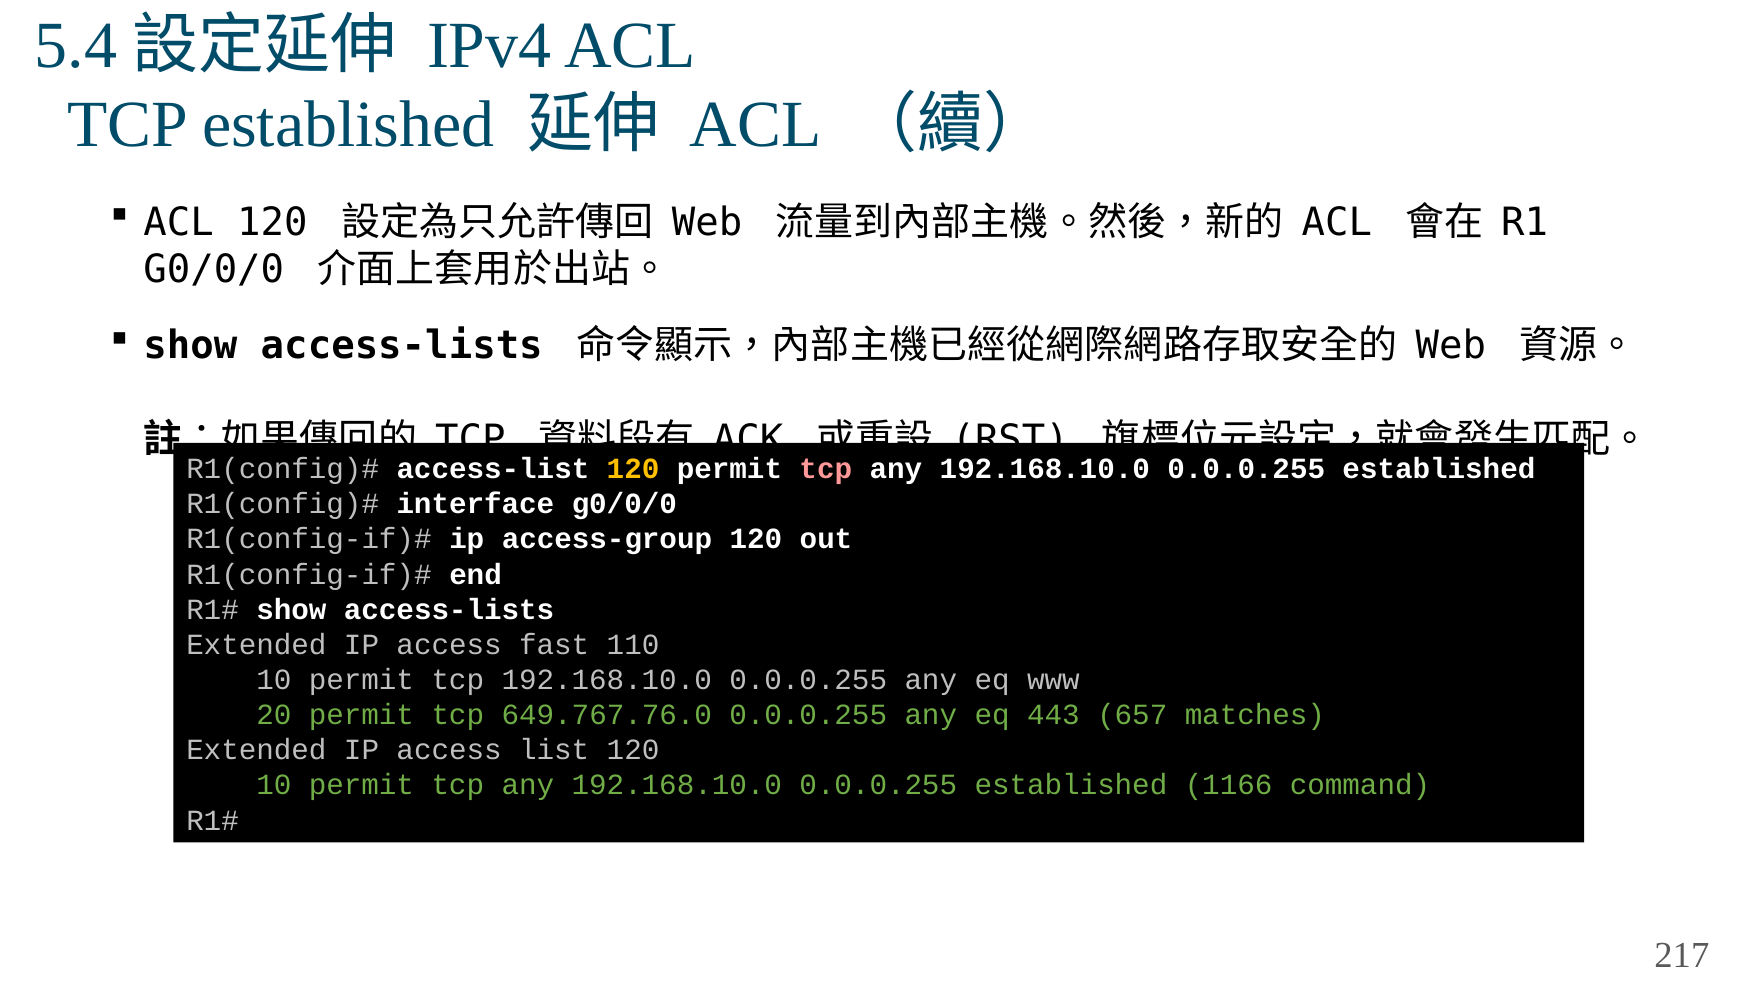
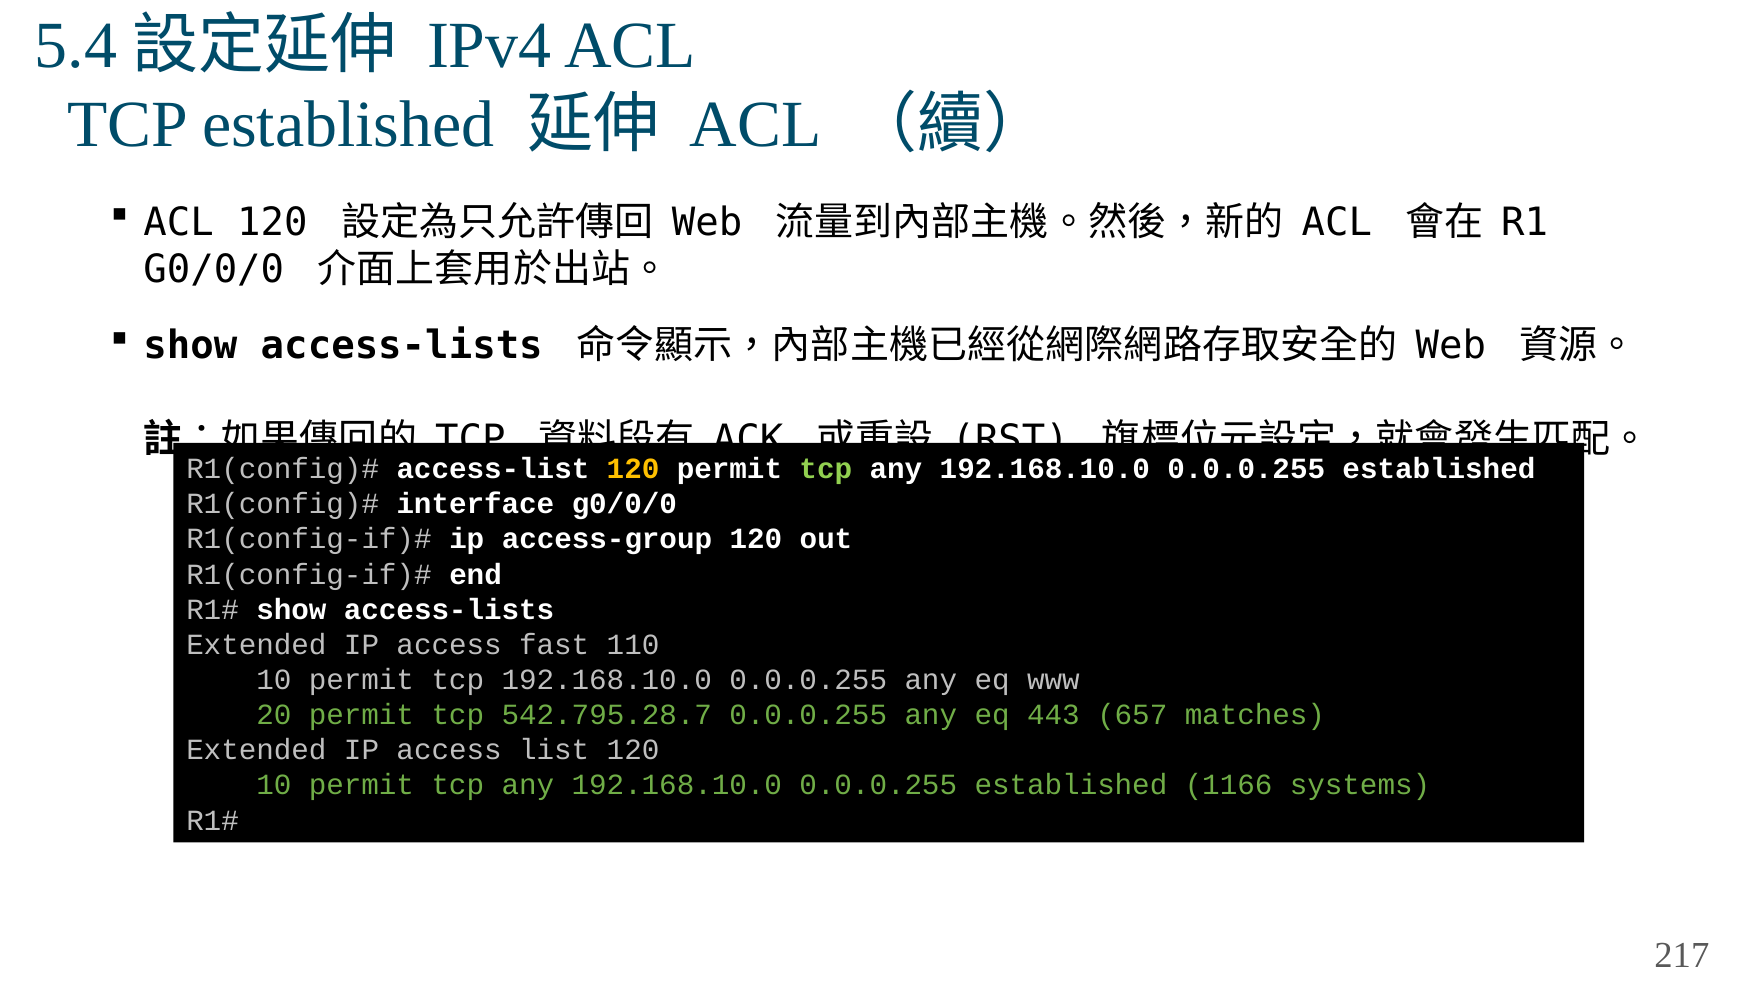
tcp at (826, 469) colour: pink -> light green
649.767.76.0: 649.767.76.0 -> 542.795.28.7
command: command -> systems
